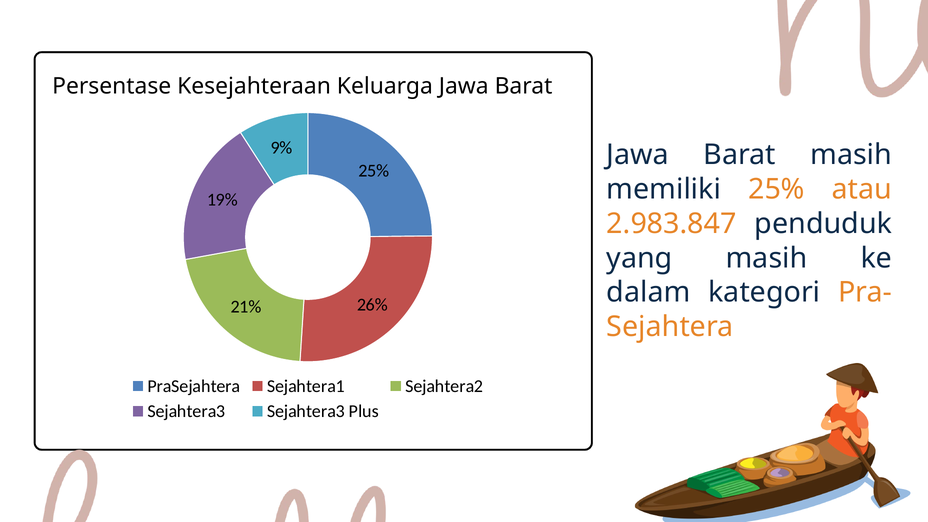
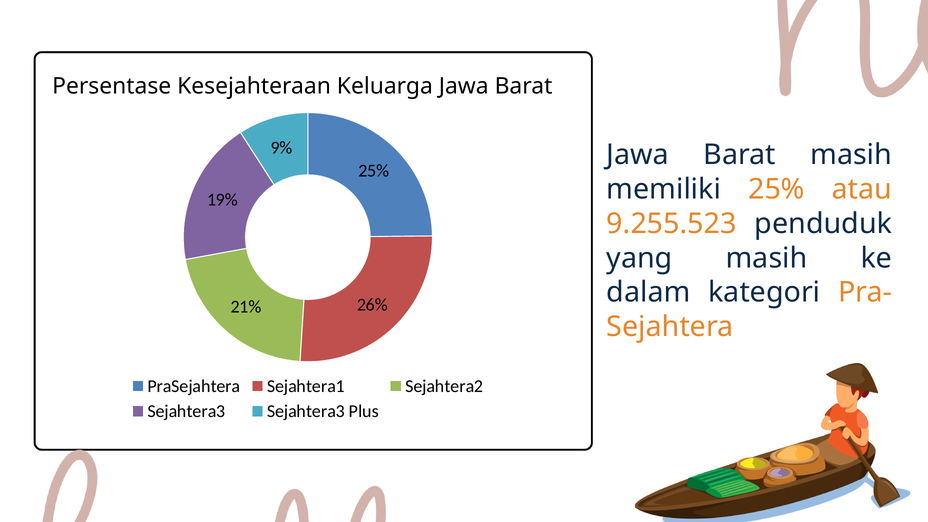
2.983.847: 2.983.847 -> 9.255.523
